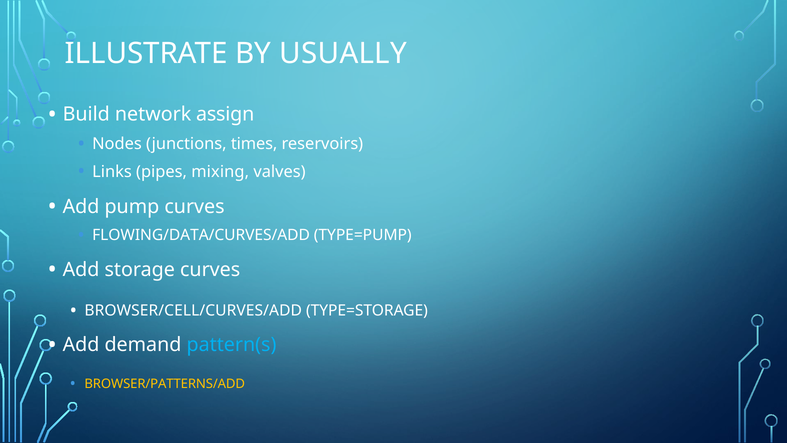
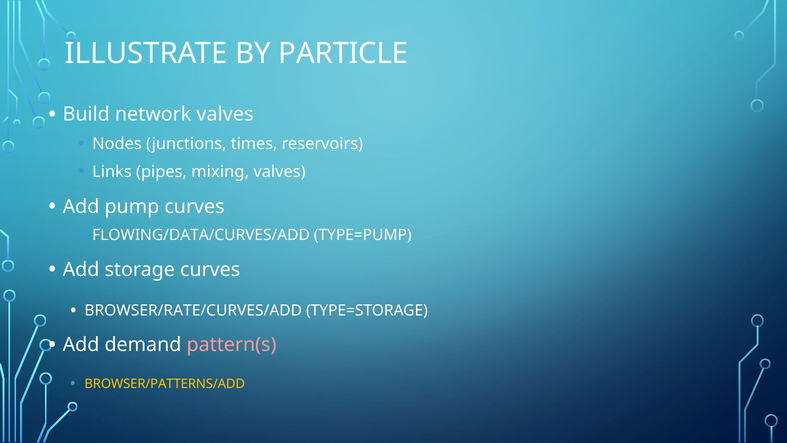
USUALLY: USUALLY -> PARTICLE
network assign: assign -> valves
BROWSER/CELL/CURVES/ADD: BROWSER/CELL/CURVES/ADD -> BROWSER/RATE/CURVES/ADD
pattern(s colour: light blue -> pink
